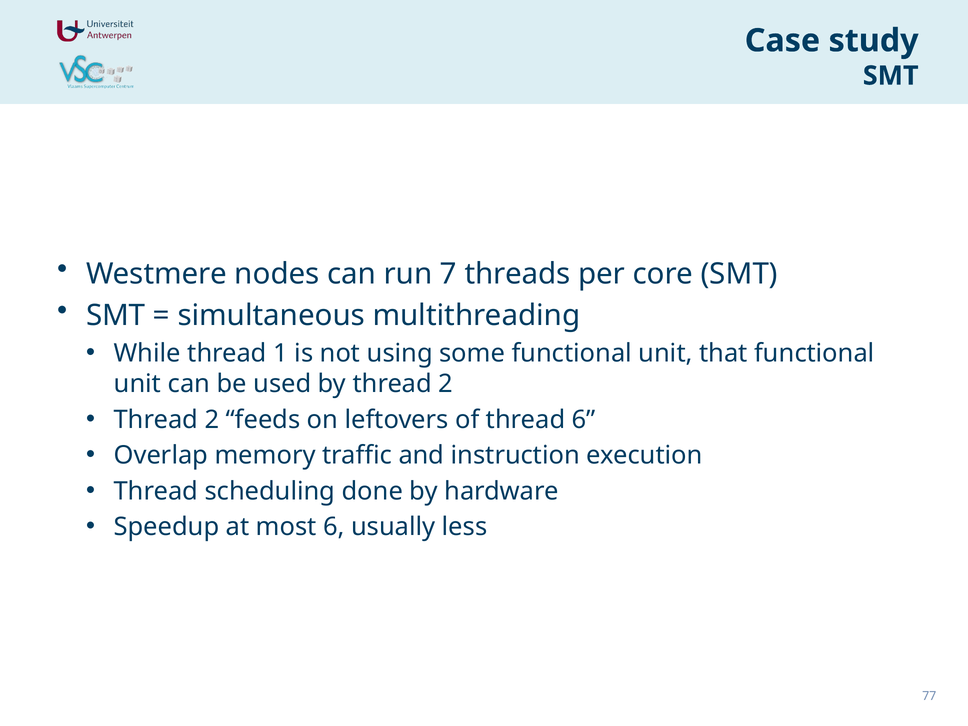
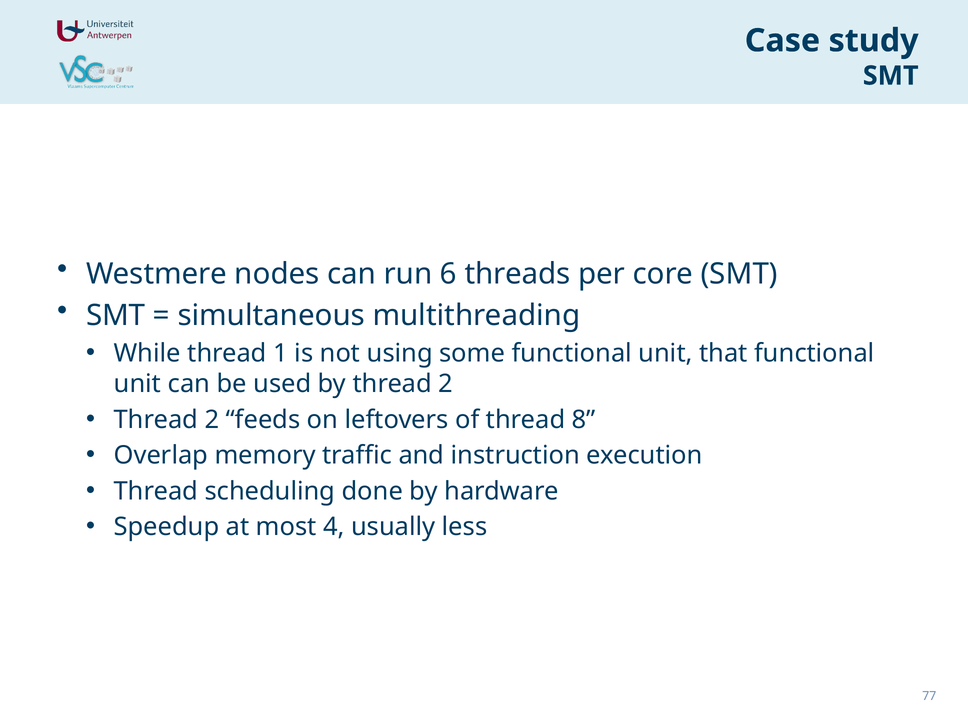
7: 7 -> 6
thread 6: 6 -> 8
most 6: 6 -> 4
